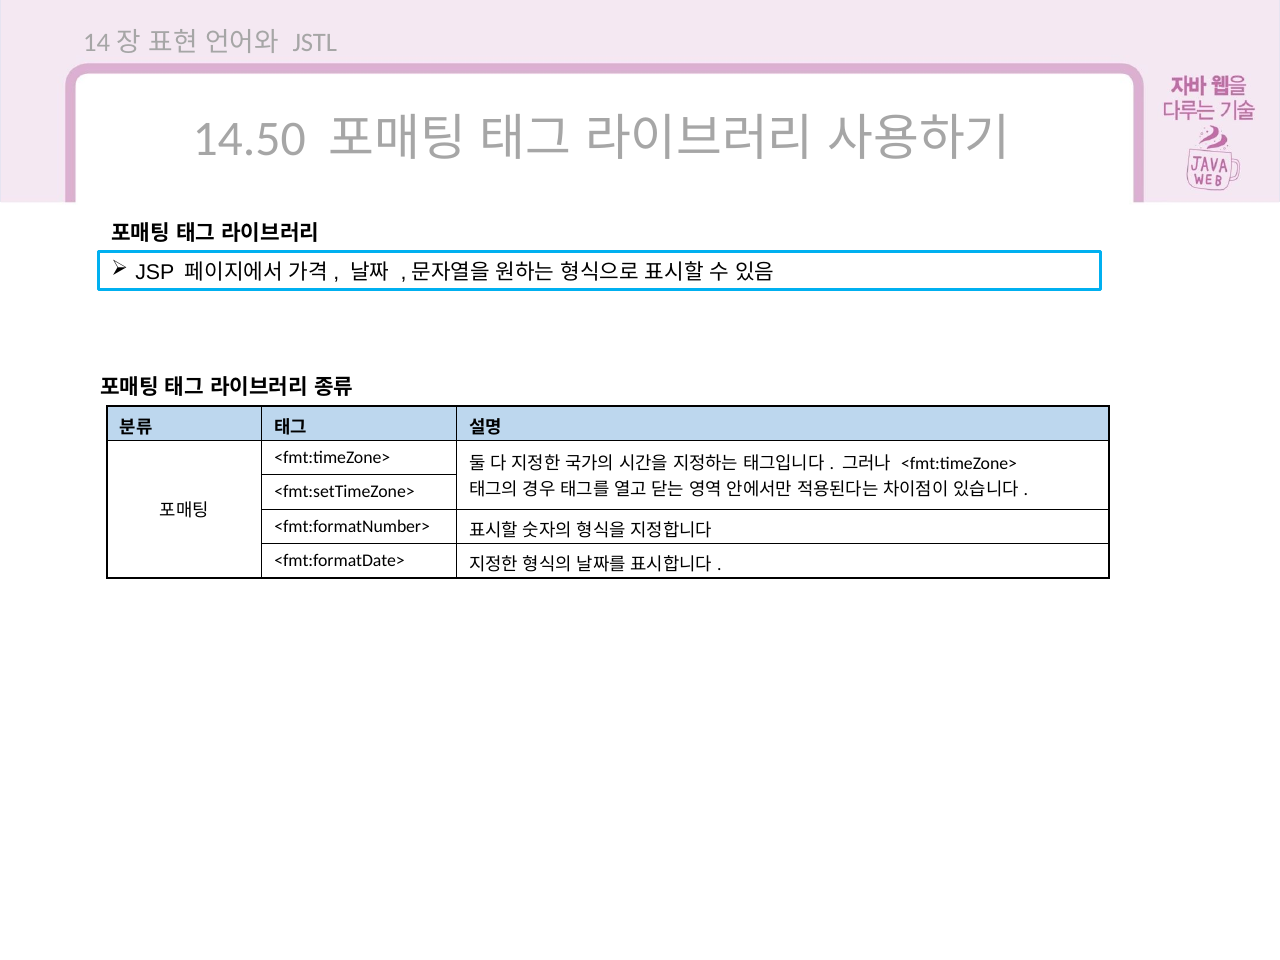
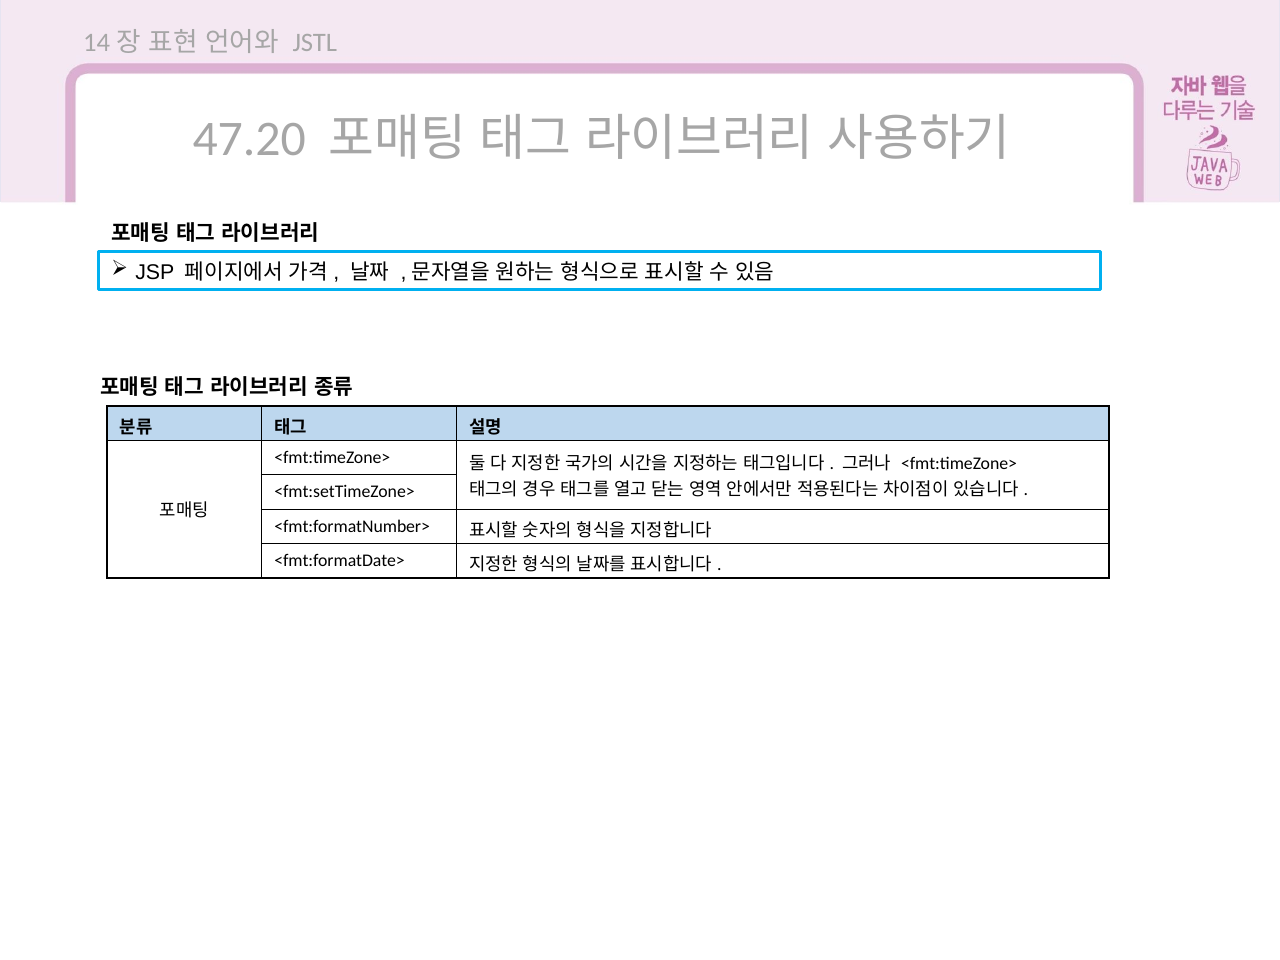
14.50: 14.50 -> 47.20
